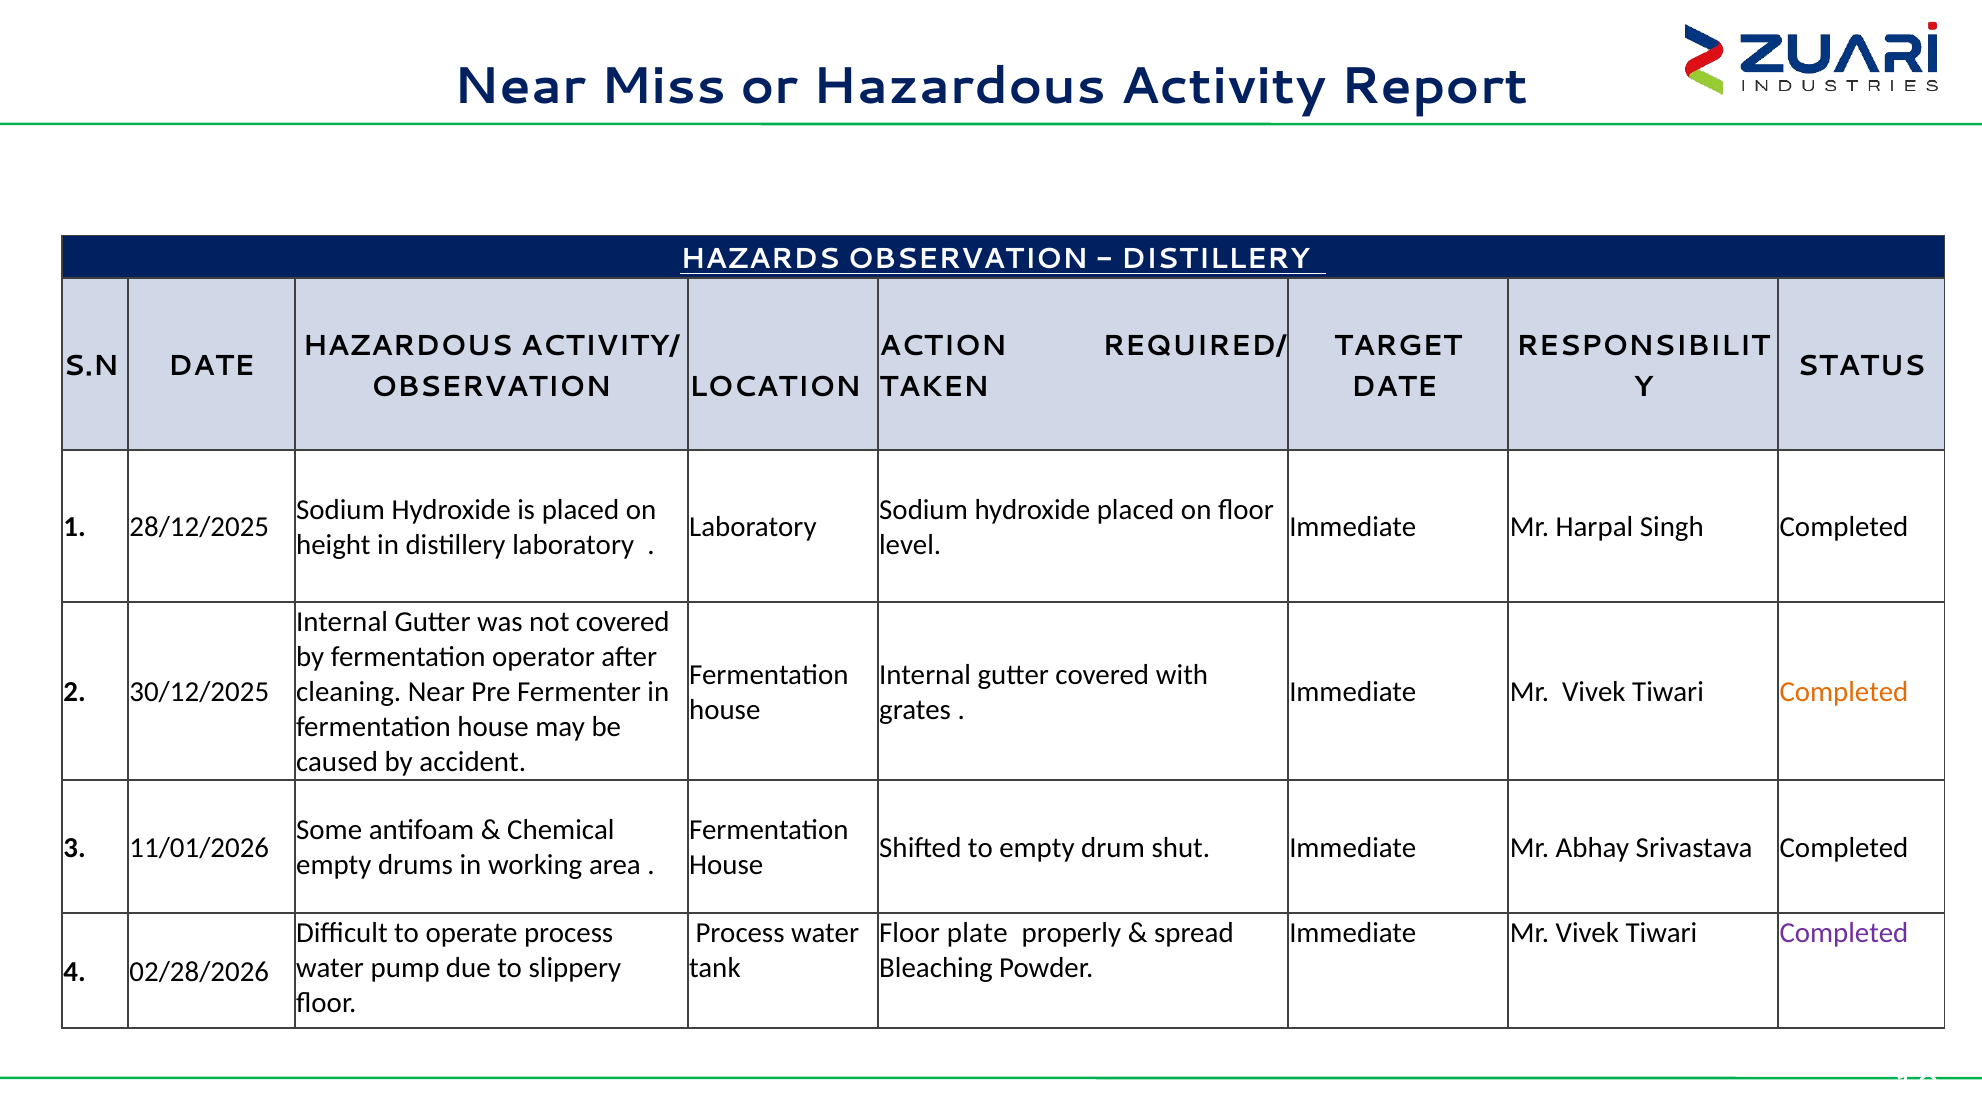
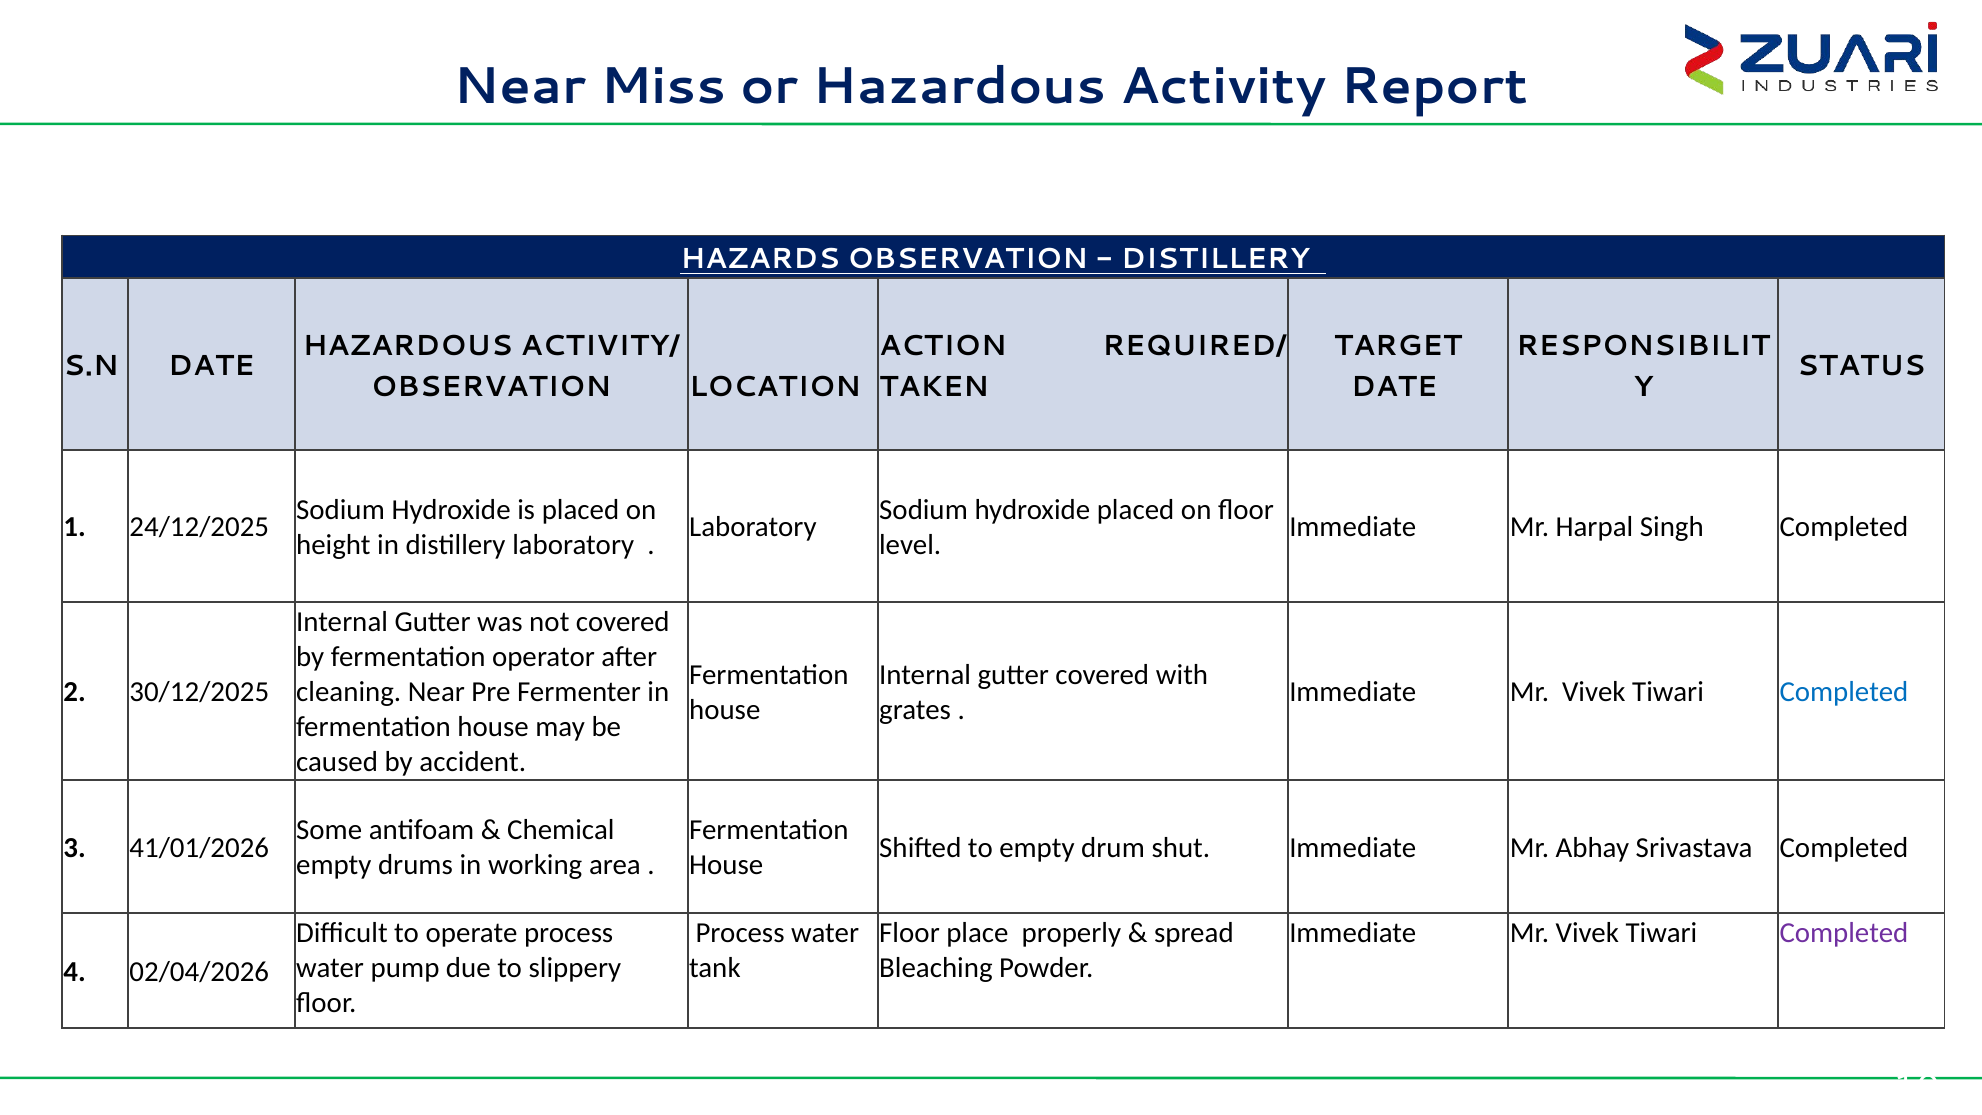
28/12/2025: 28/12/2025 -> 24/12/2025
Completed at (1844, 692) colour: orange -> blue
11/01/2026: 11/01/2026 -> 41/01/2026
plate: plate -> place
02/28/2026: 02/28/2026 -> 02/04/2026
